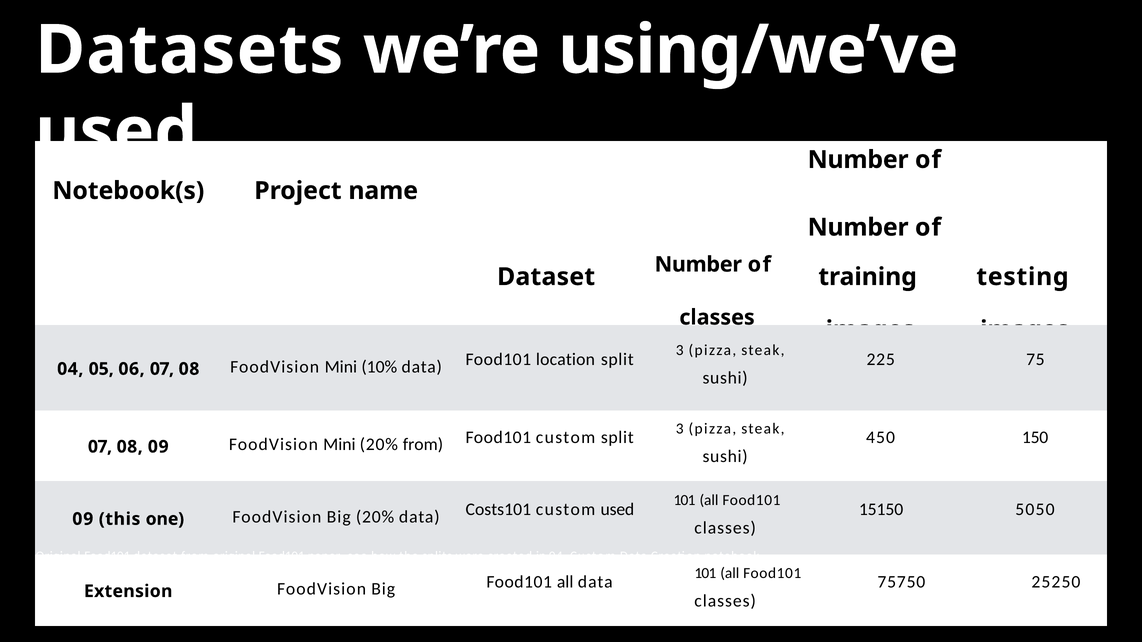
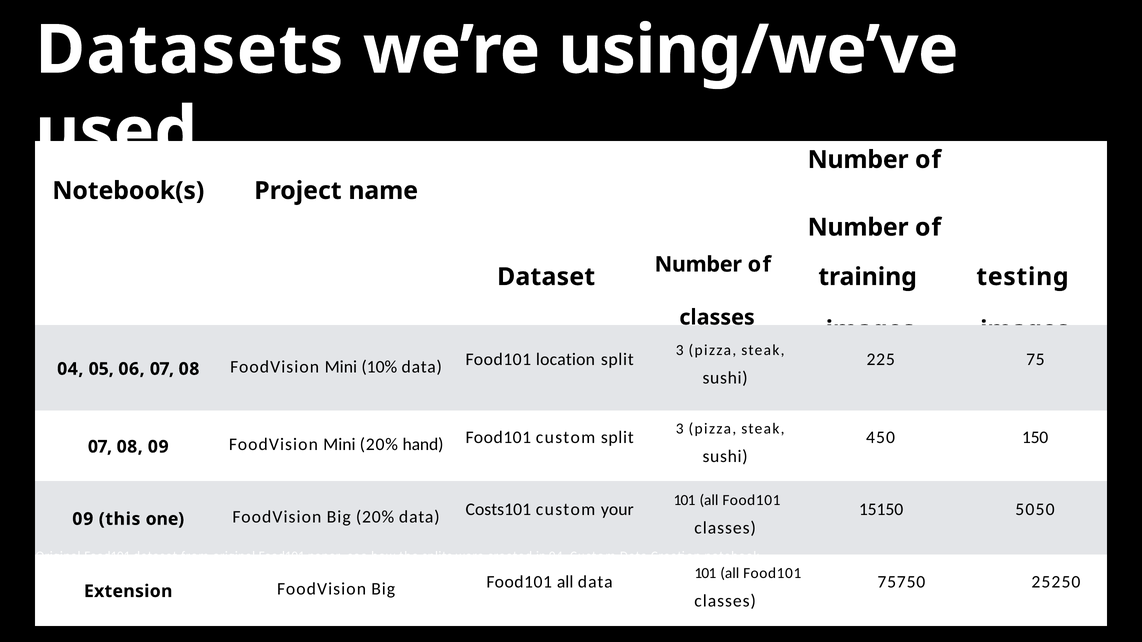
20% from: from -> hand
custom used: used -> your
